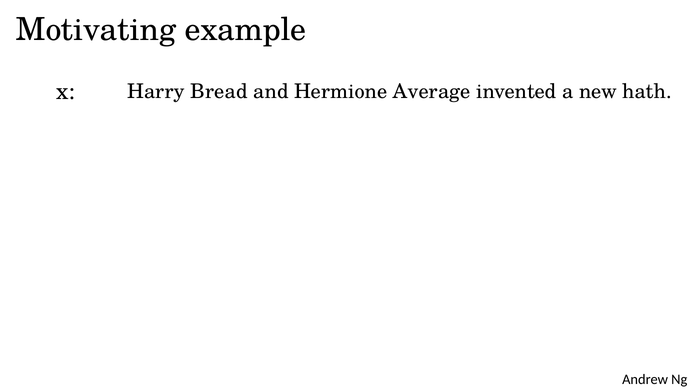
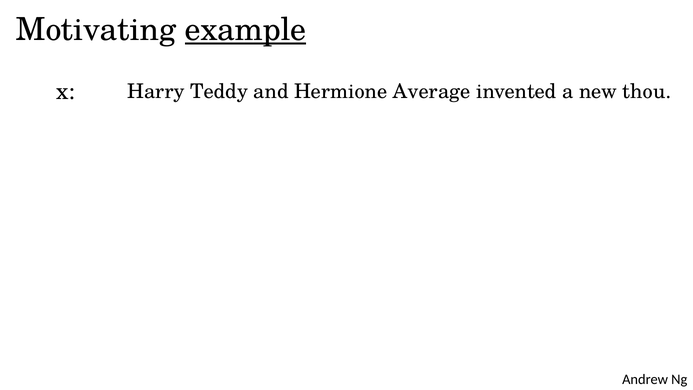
example underline: none -> present
Bread: Bread -> Teddy
hath: hath -> thou
